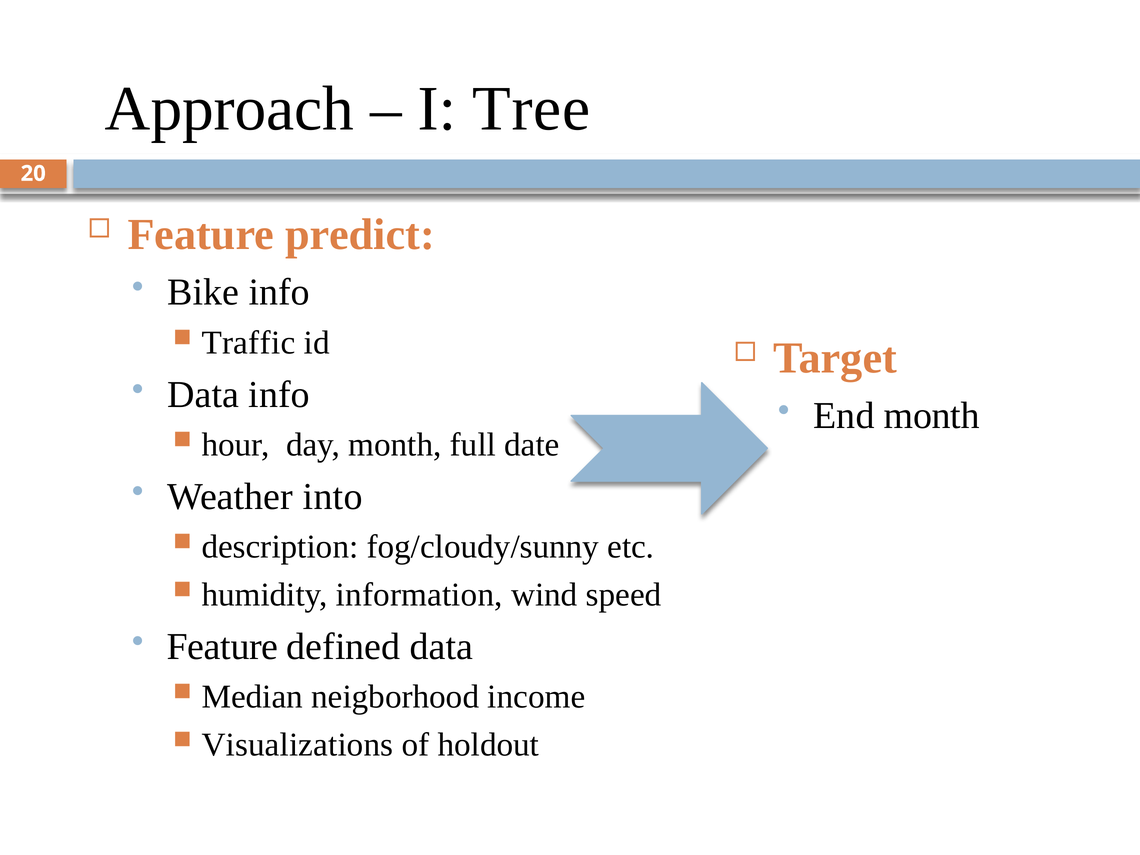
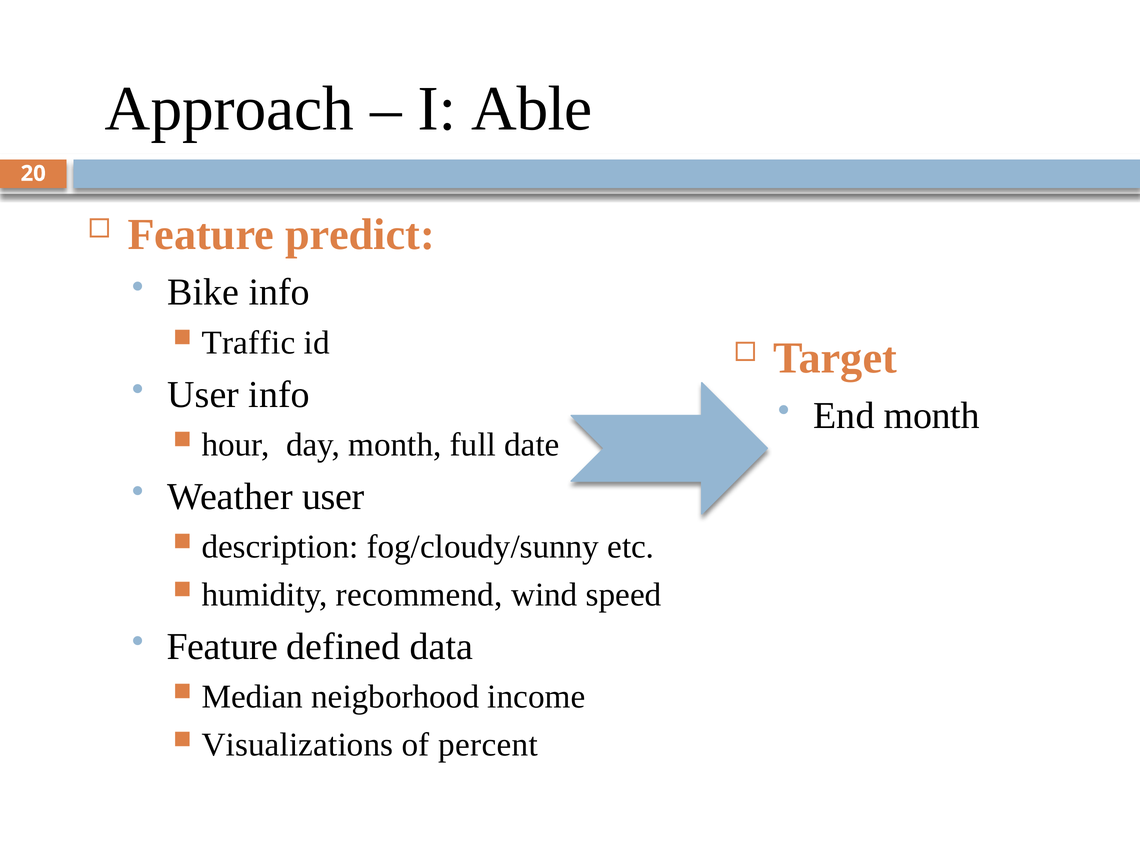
Tree: Tree -> Able
Data at (203, 394): Data -> User
Weather into: into -> user
information: information -> recommend
holdout: holdout -> percent
